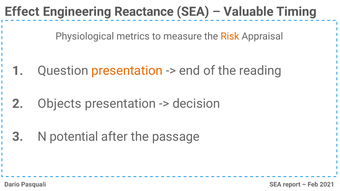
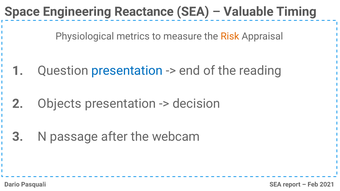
Effect: Effect -> Space
presentation at (127, 71) colour: orange -> blue
potential: potential -> passage
passage: passage -> webcam
